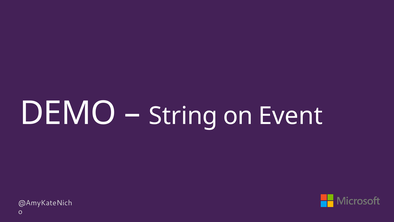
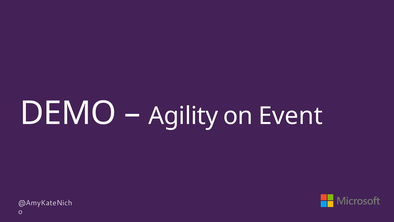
String: String -> Agility
